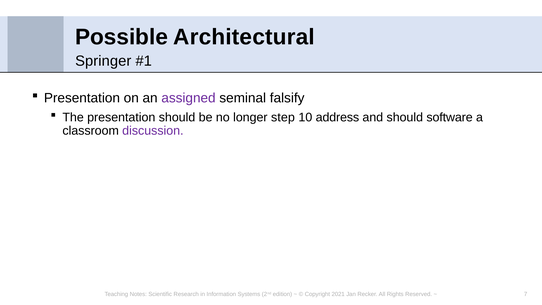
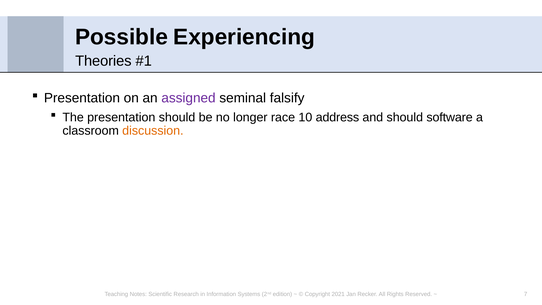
Architectural: Architectural -> Experiencing
Springer: Springer -> Theories
step: step -> race
discussion colour: purple -> orange
